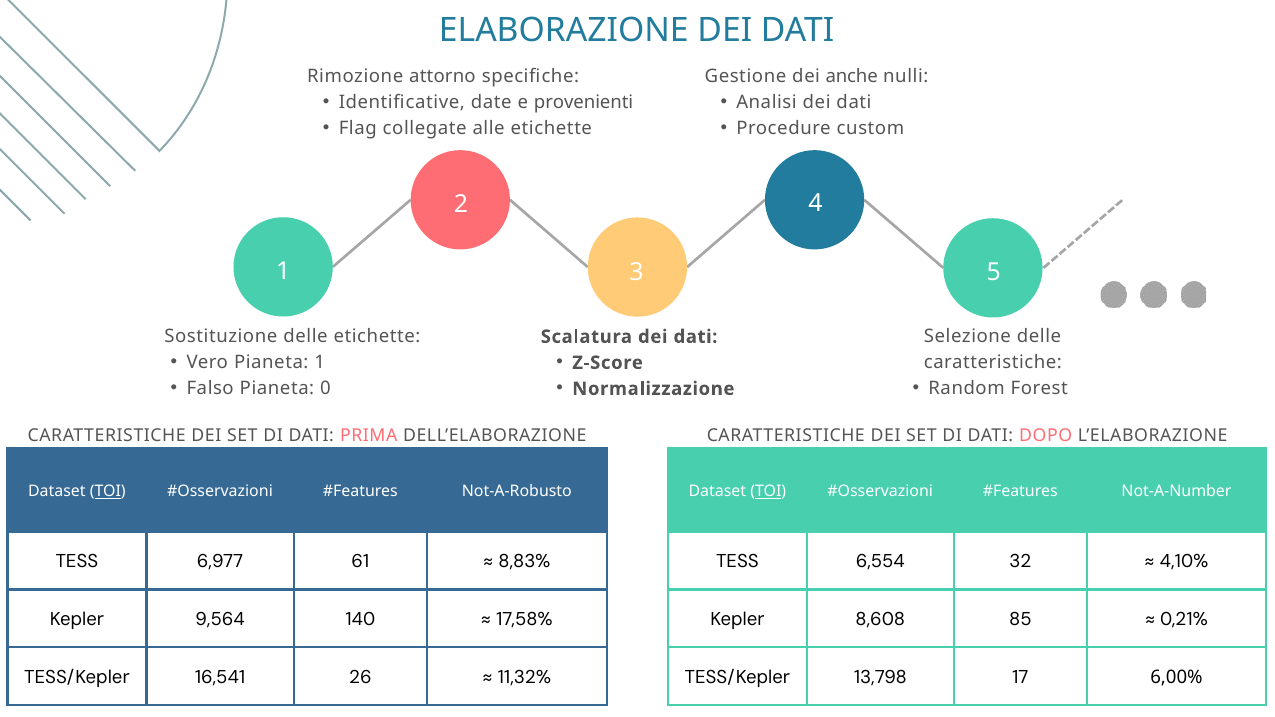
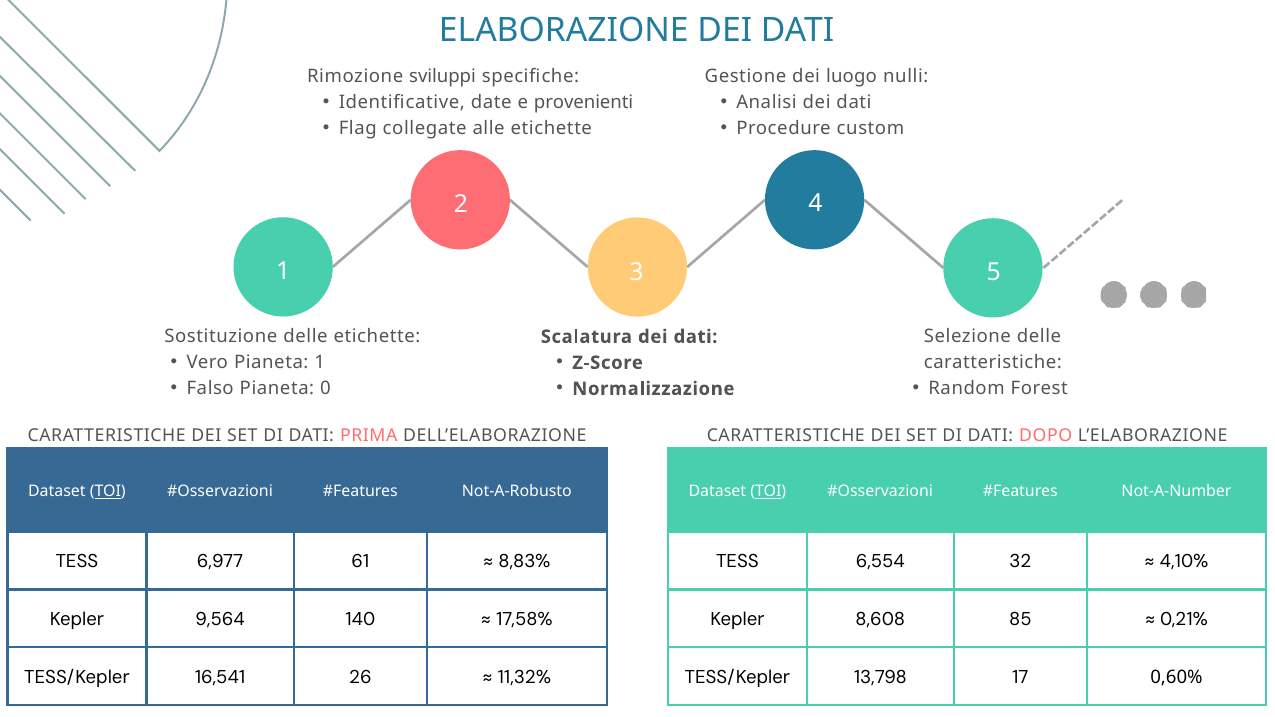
attorno: attorno -> sviluppi
anche: anche -> luogo
6,00%: 6,00% -> 0,60%
